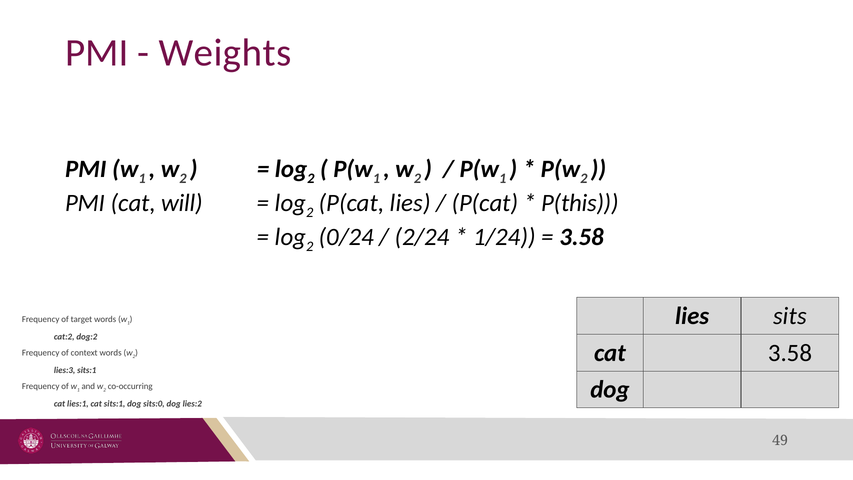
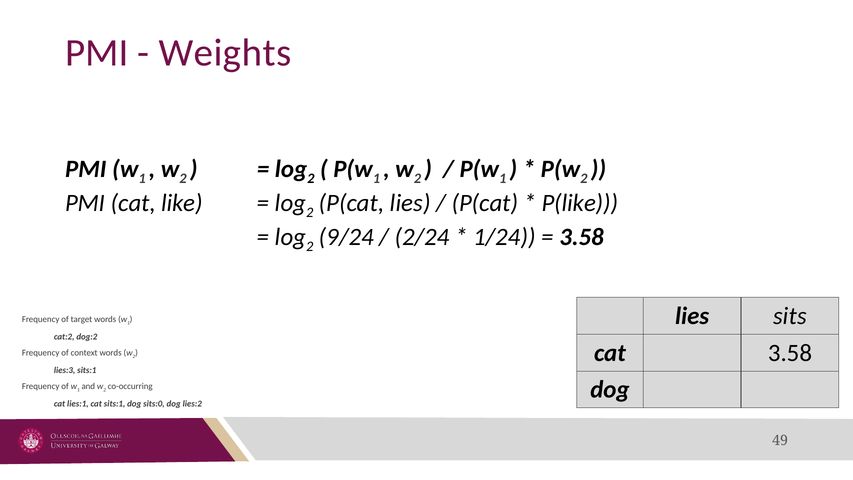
will: will -> like
P(this: P(this -> P(like
0/24: 0/24 -> 9/24
